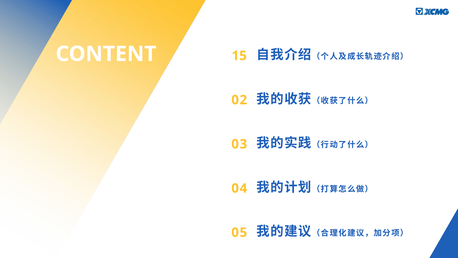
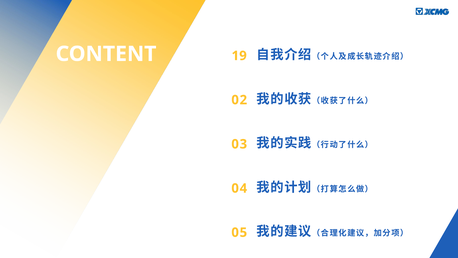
15: 15 -> 19
